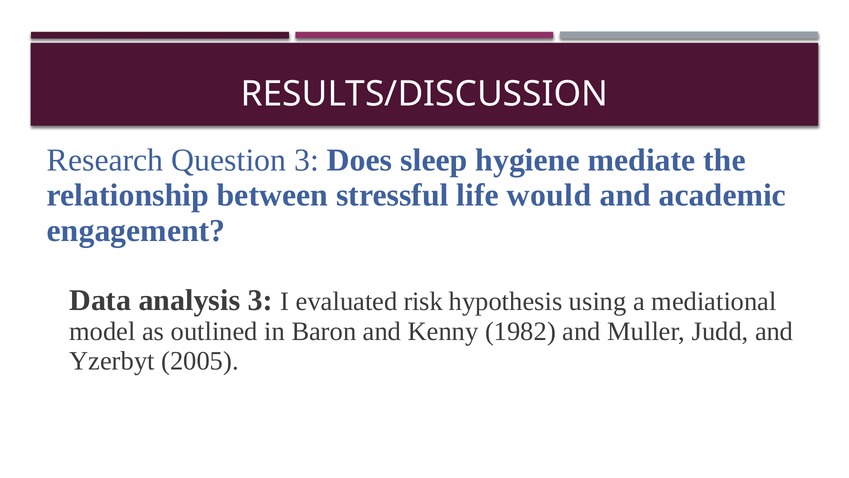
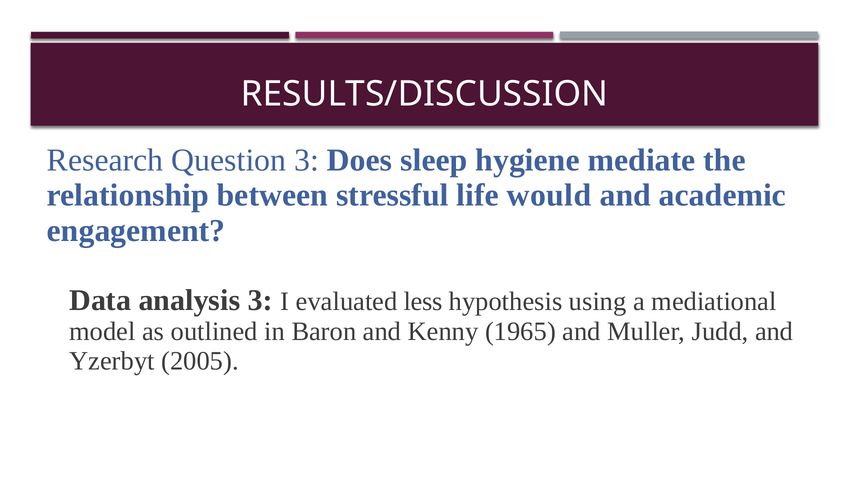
risk: risk -> less
1982: 1982 -> 1965
